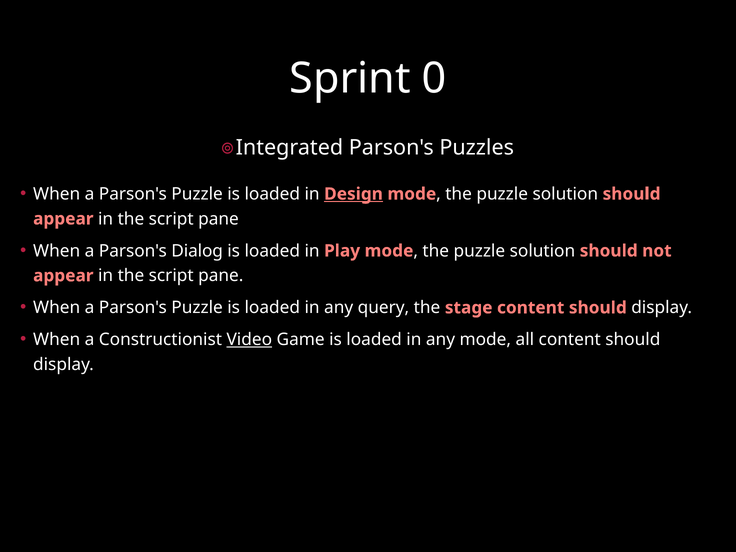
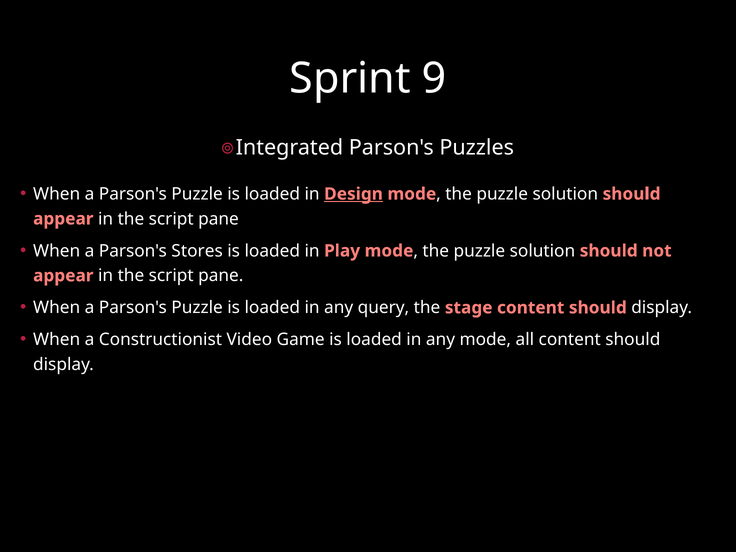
0: 0 -> 9
Dialog: Dialog -> Stores
Video underline: present -> none
